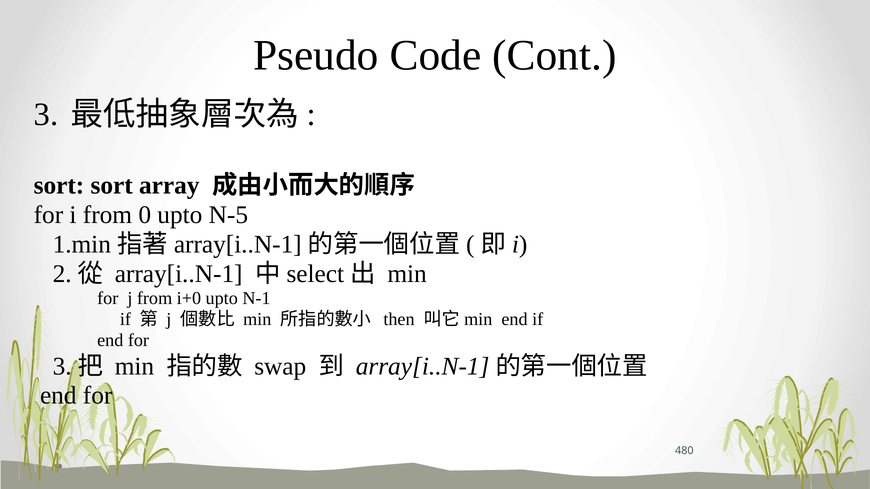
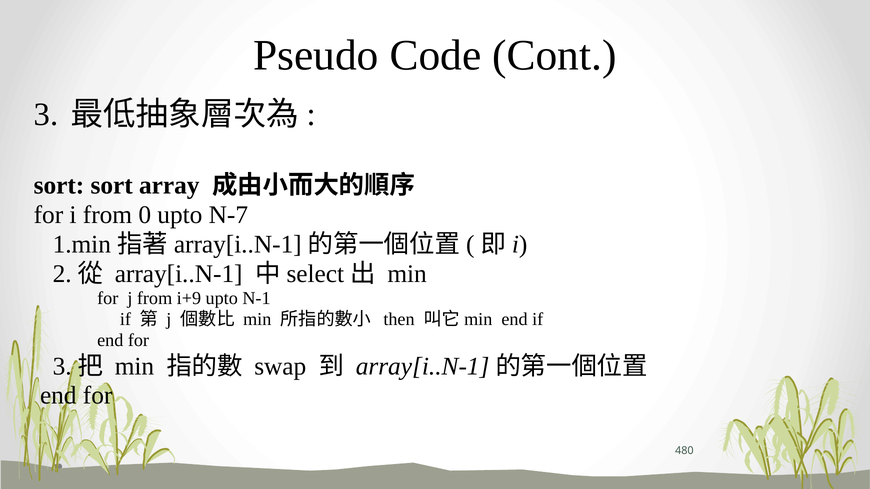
N-5: N-5 -> N-7
i+0: i+0 -> i+9
